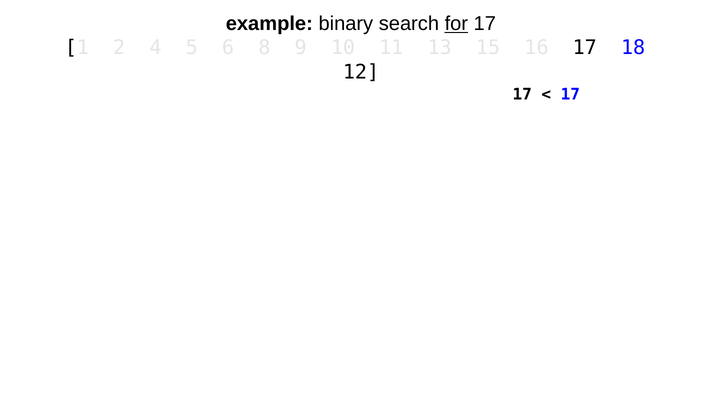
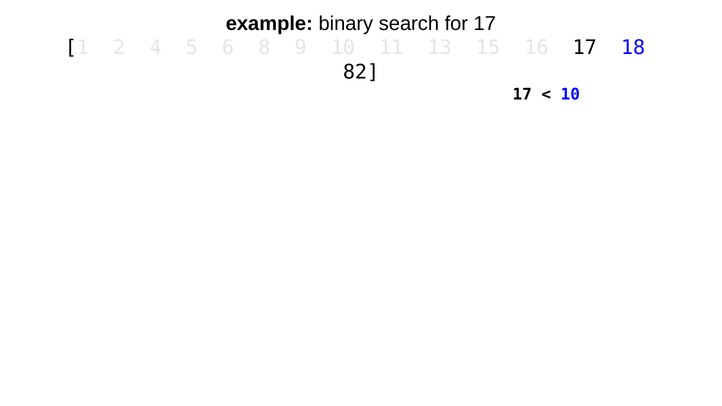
for underline: present -> none
12: 12 -> 82
17 at (570, 94): 17 -> 10
